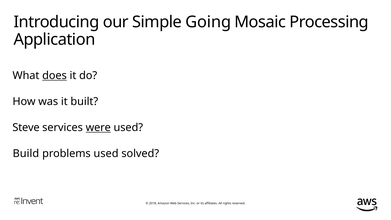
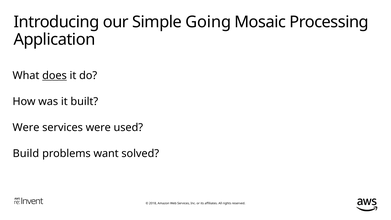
Steve at (26, 128): Steve -> Were
were at (98, 128) underline: present -> none
problems used: used -> want
